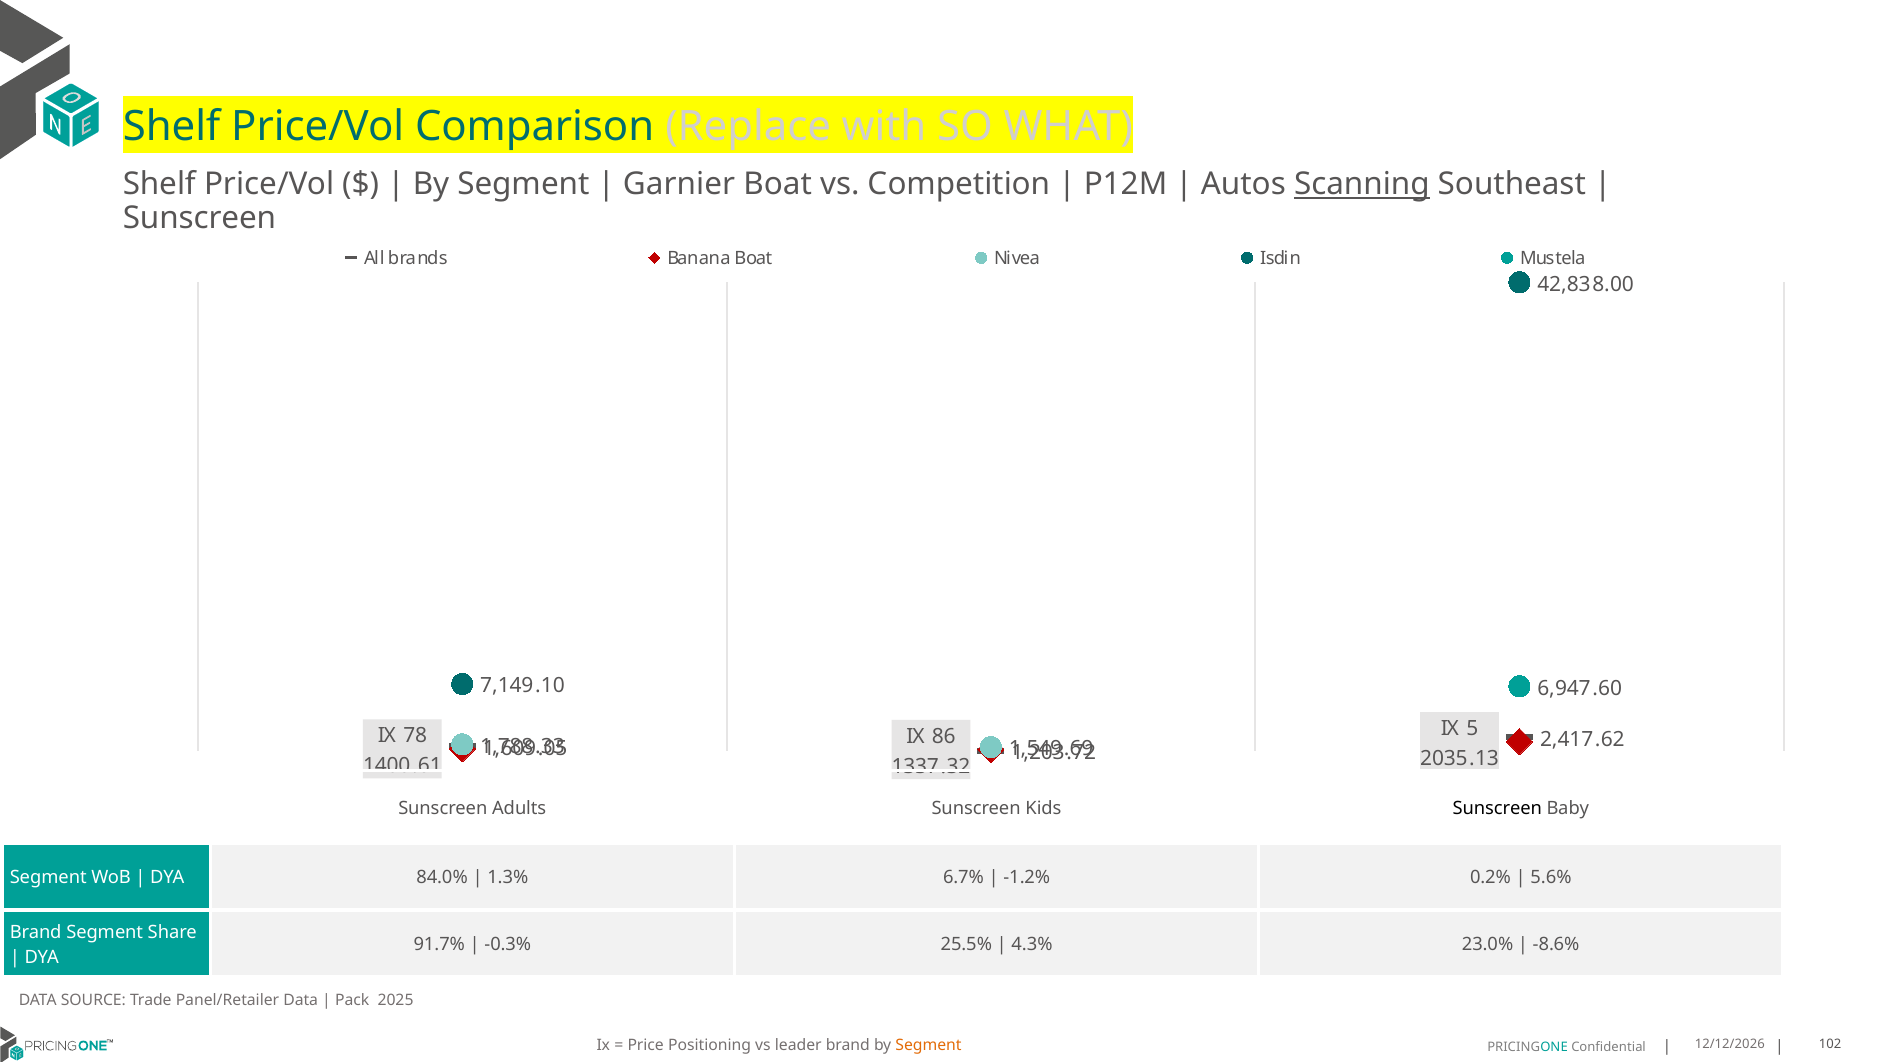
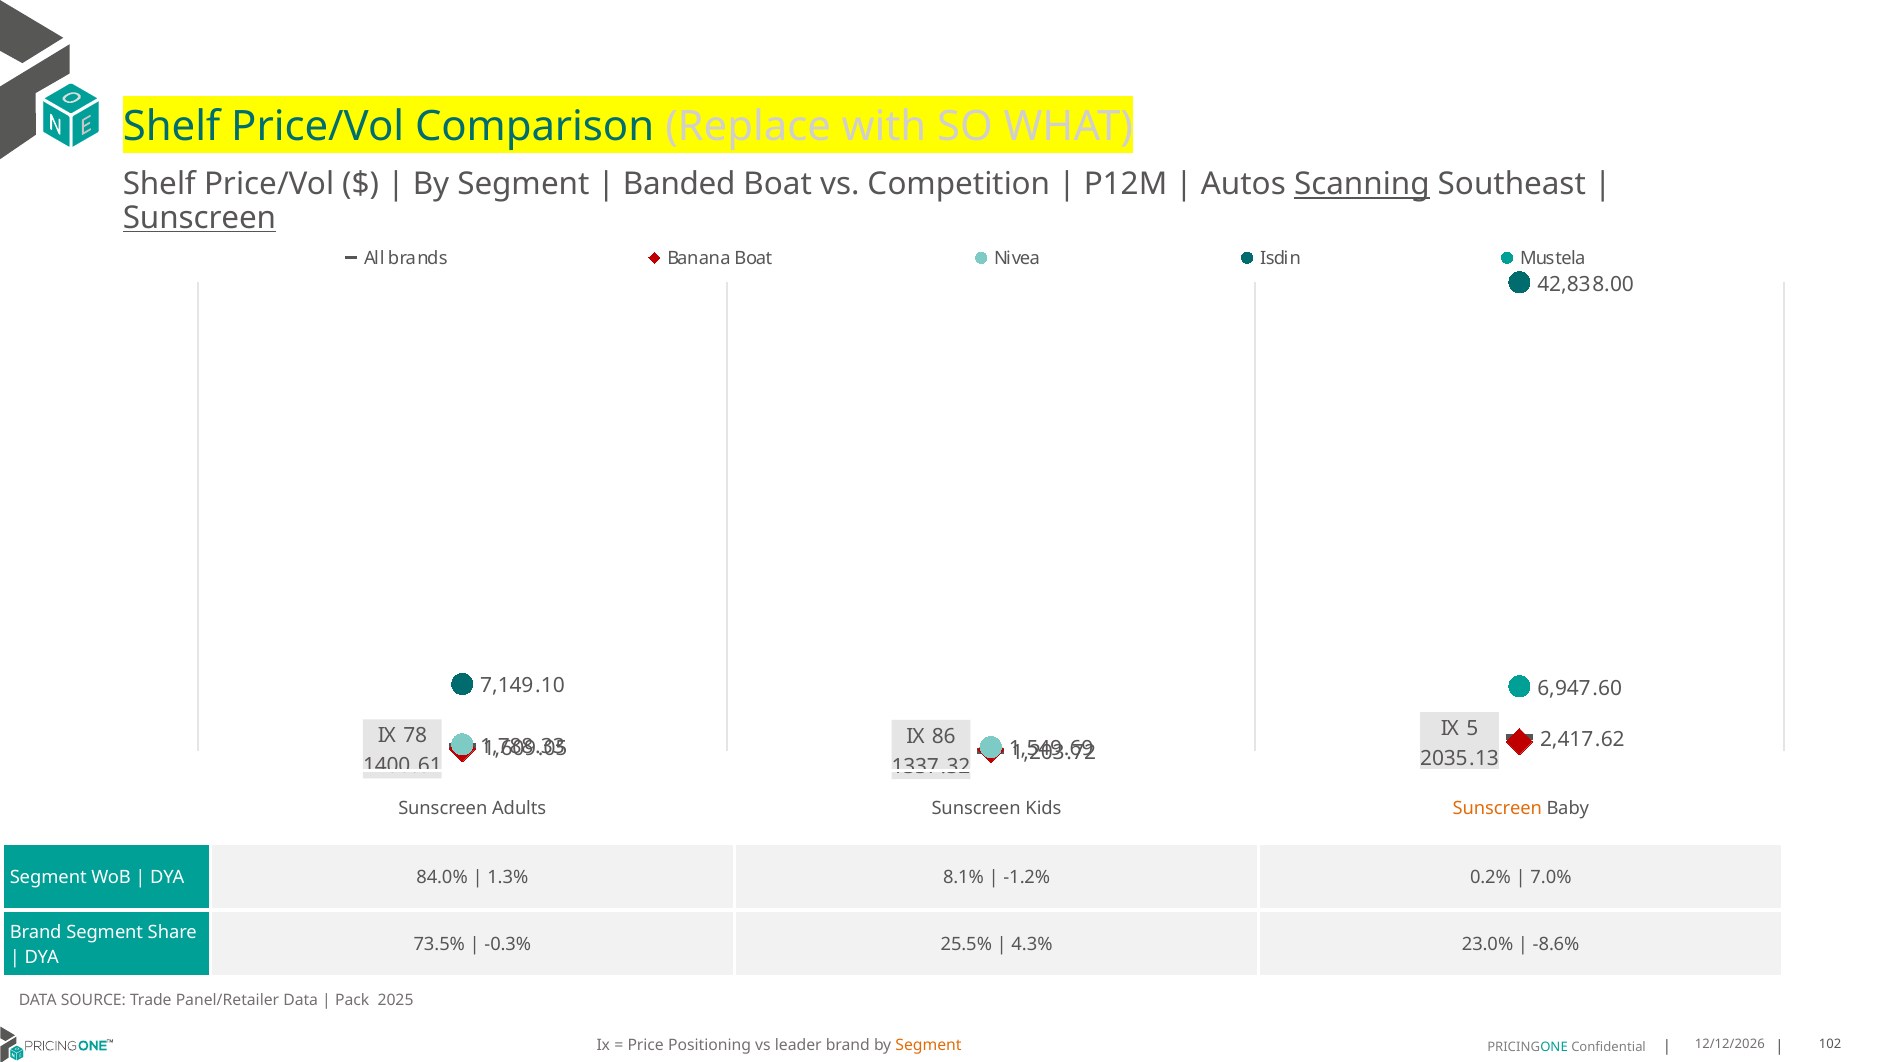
Garnier: Garnier -> Banded
Sunscreen at (199, 218) underline: none -> present
Sunscreen at (1497, 808) colour: black -> orange
6.7%: 6.7% -> 8.1%
5.6%: 5.6% -> 7.0%
91.7%: 91.7% -> 73.5%
